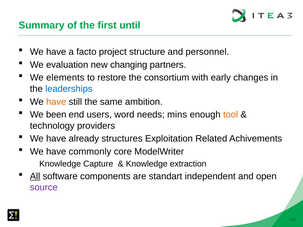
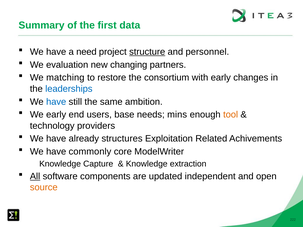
until: until -> data
facto: facto -> need
structure underline: none -> present
elements: elements -> matching
have at (56, 102) colour: orange -> blue
We been: been -> early
word: word -> base
standart: standart -> updated
source colour: purple -> orange
